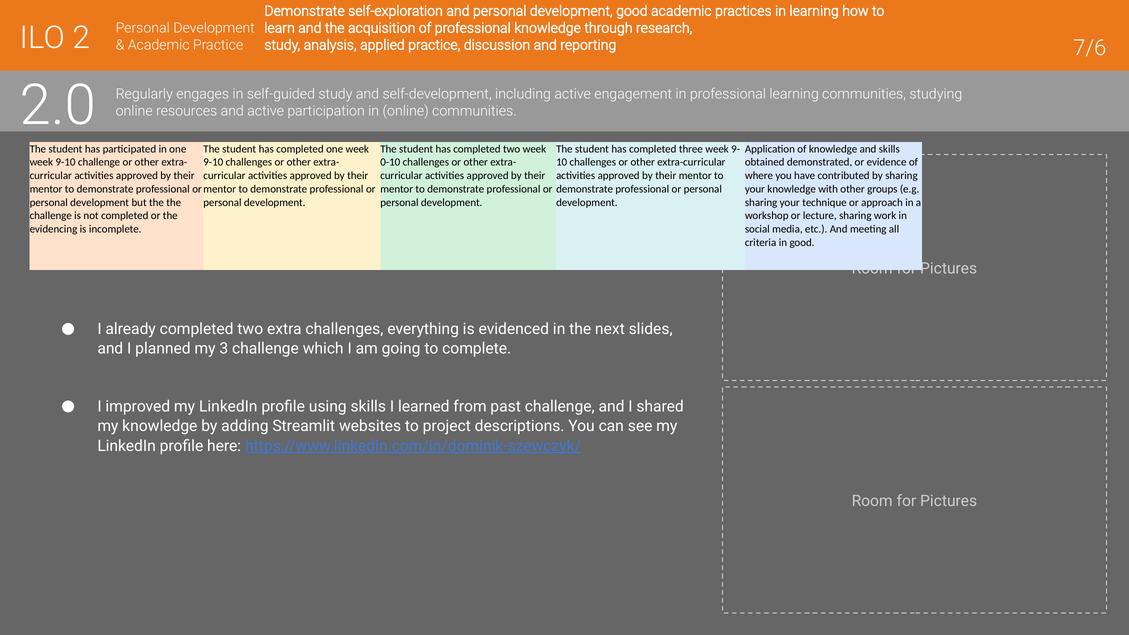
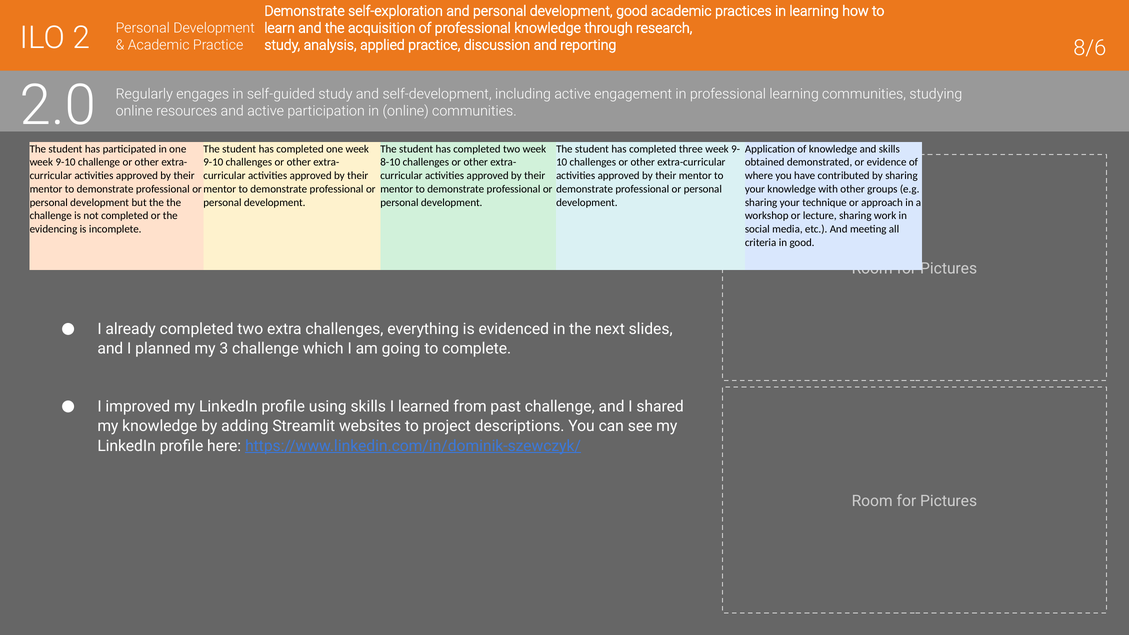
7/6: 7/6 -> 8/6
0-10: 0-10 -> 8-10
